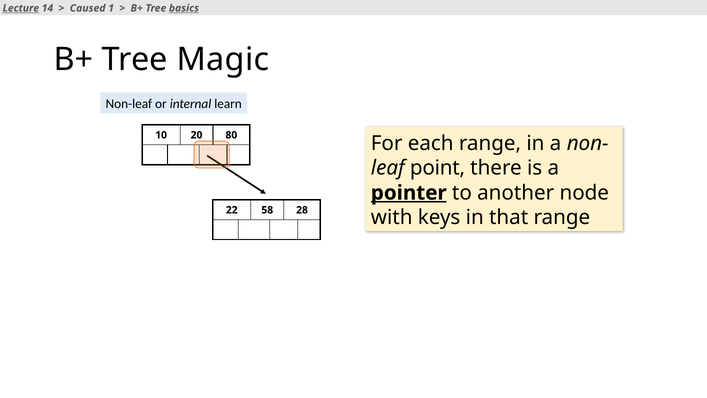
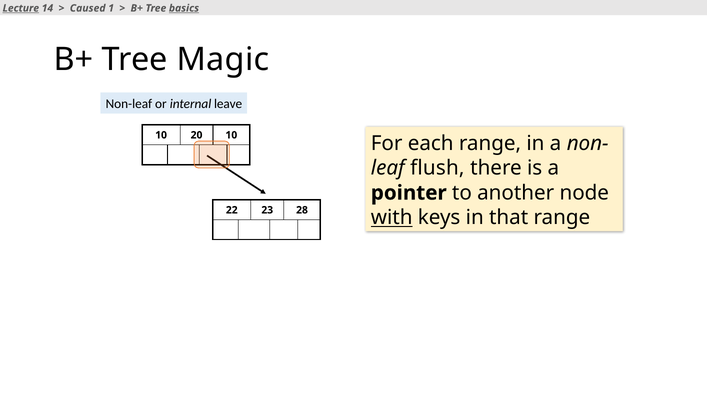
learn: learn -> leave
80 at (231, 135): 80 -> 10
point: point -> flush
pointer underline: present -> none
58: 58 -> 23
with underline: none -> present
